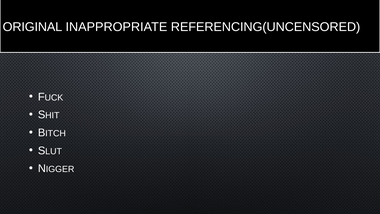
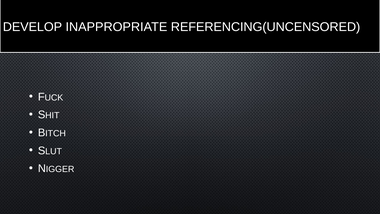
ORIGINAL: ORIGINAL -> DEVELOP
